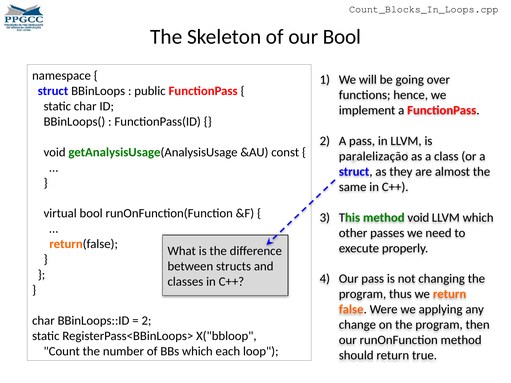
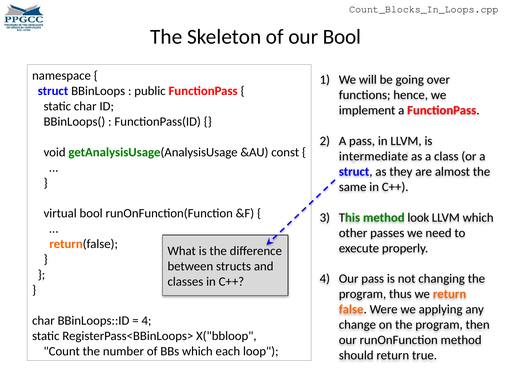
paralelização: paralelização -> intermediate
method void: void -> look
2 at (146, 321): 2 -> 4
